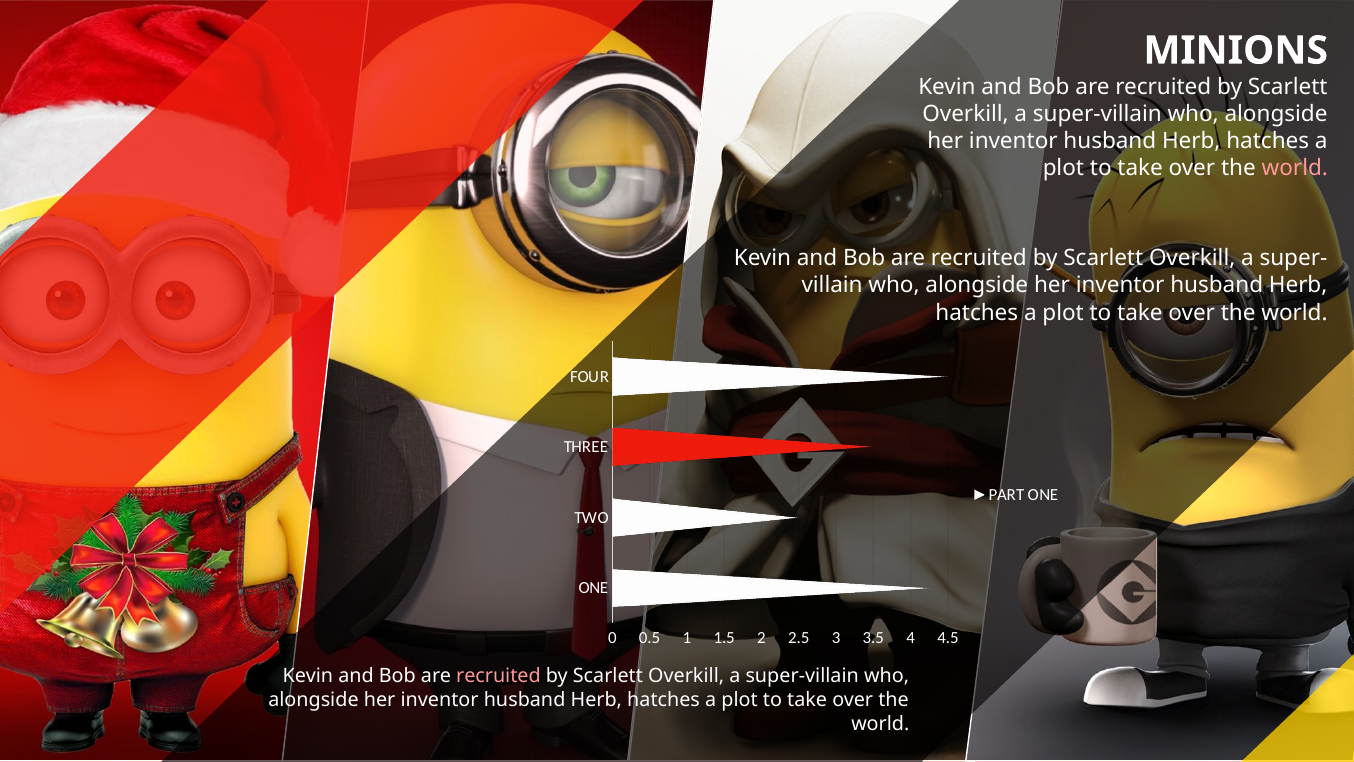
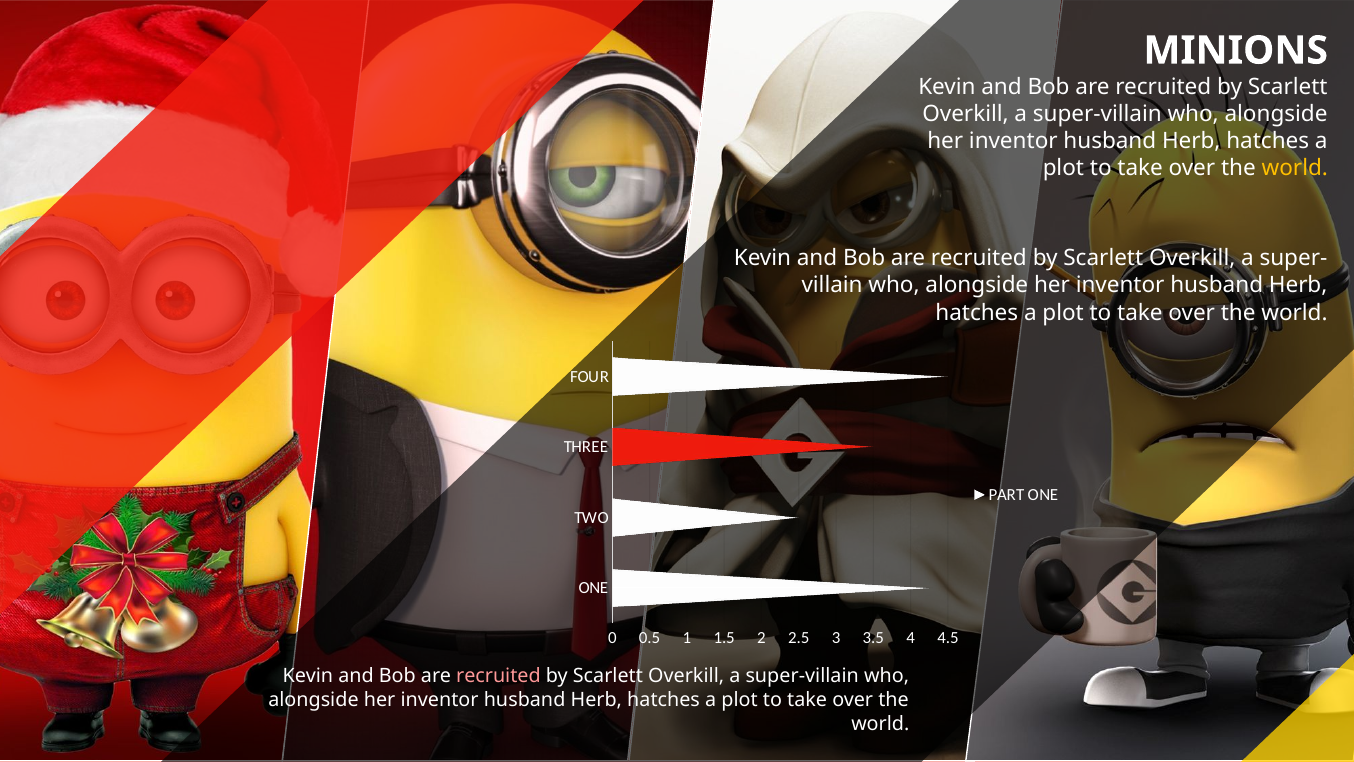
world at (1295, 168) colour: pink -> yellow
